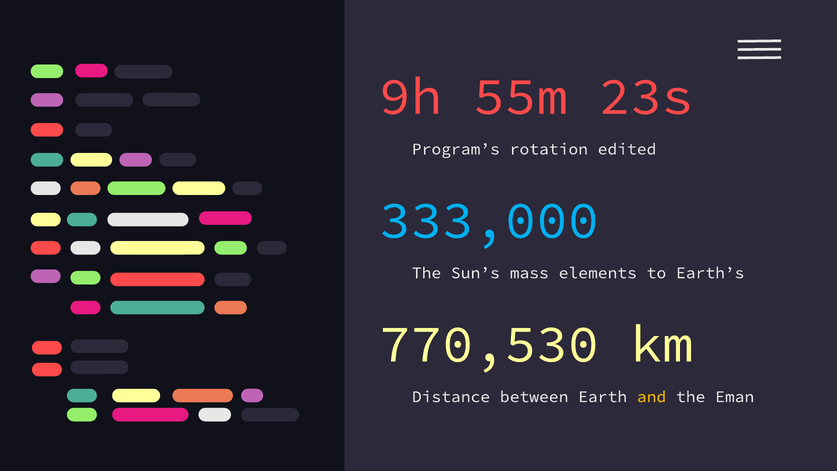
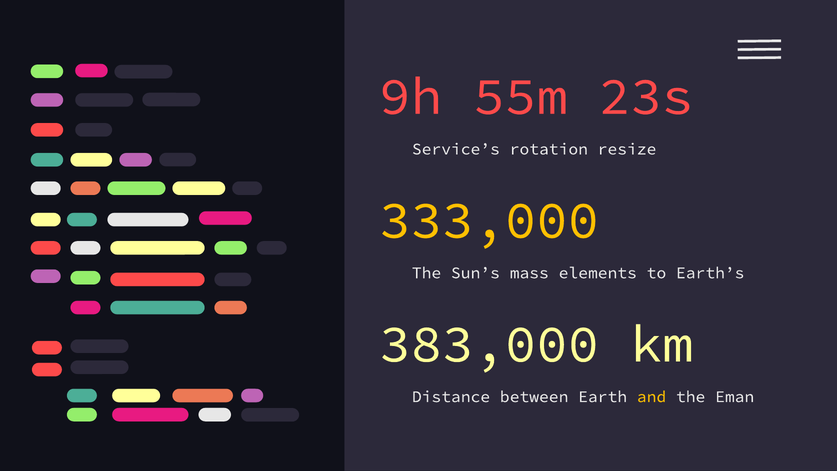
Program’s: Program’s -> Service’s
edited: edited -> resize
333,000 colour: light blue -> yellow
770,530: 770,530 -> 383,000
